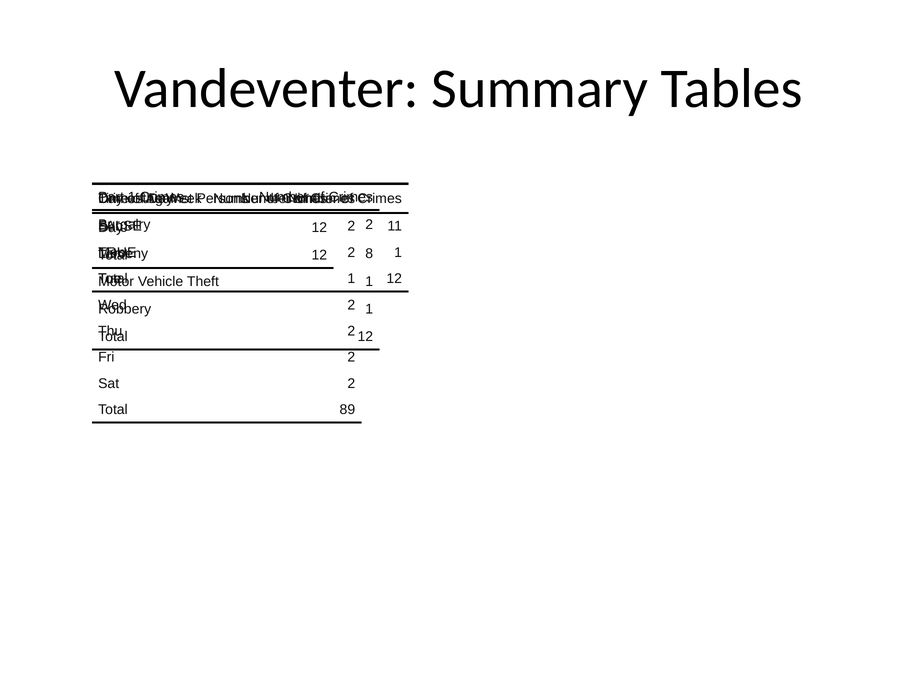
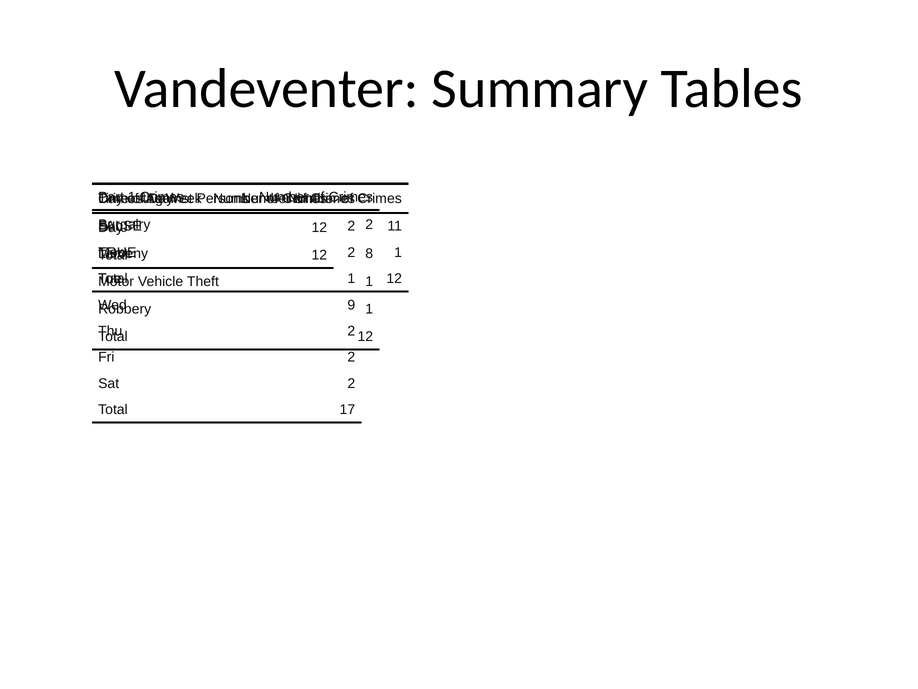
2 at (351, 305): 2 -> 9
89: 89 -> 17
